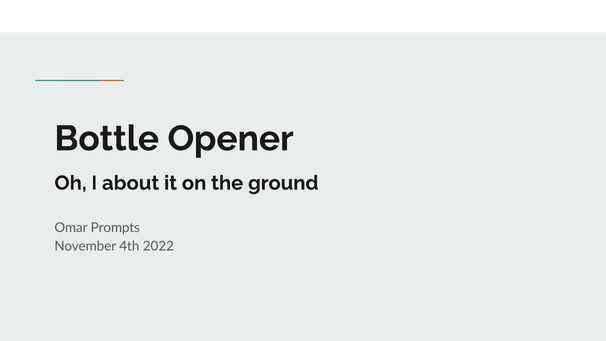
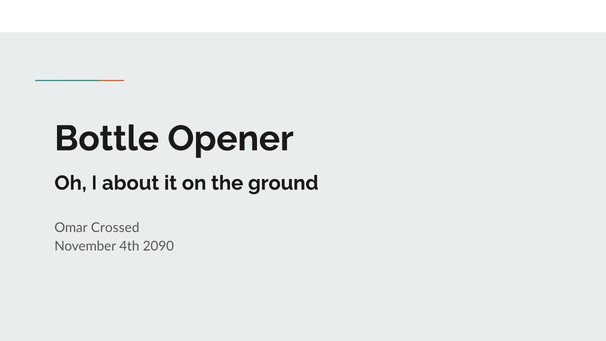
Prompts: Prompts -> Crossed
2022: 2022 -> 2090
